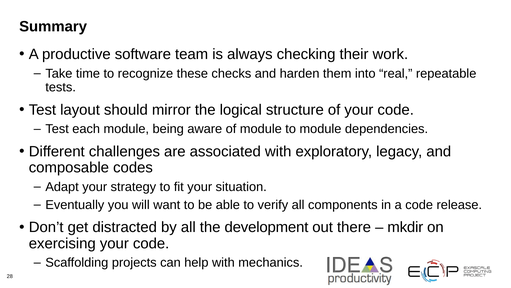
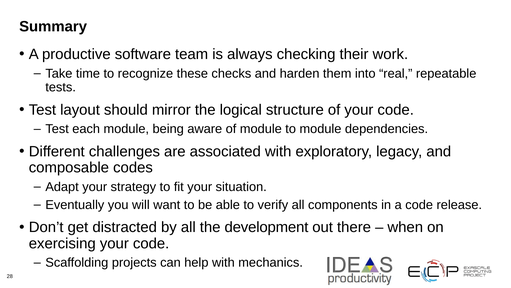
mkdir: mkdir -> when
